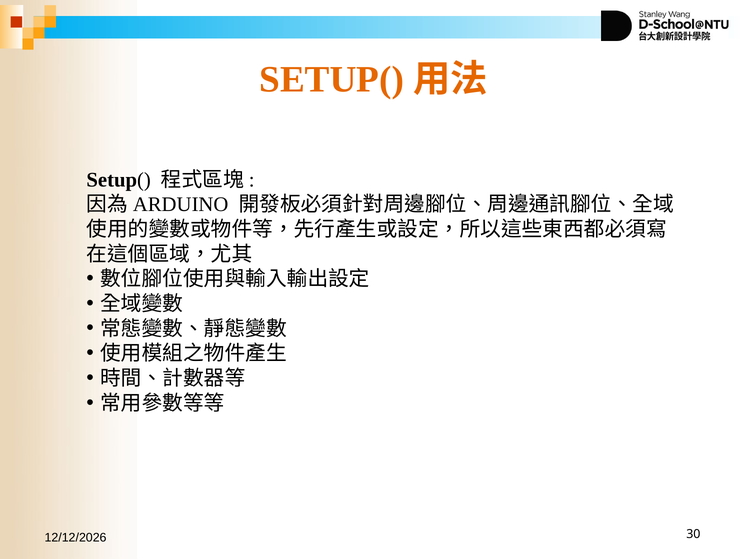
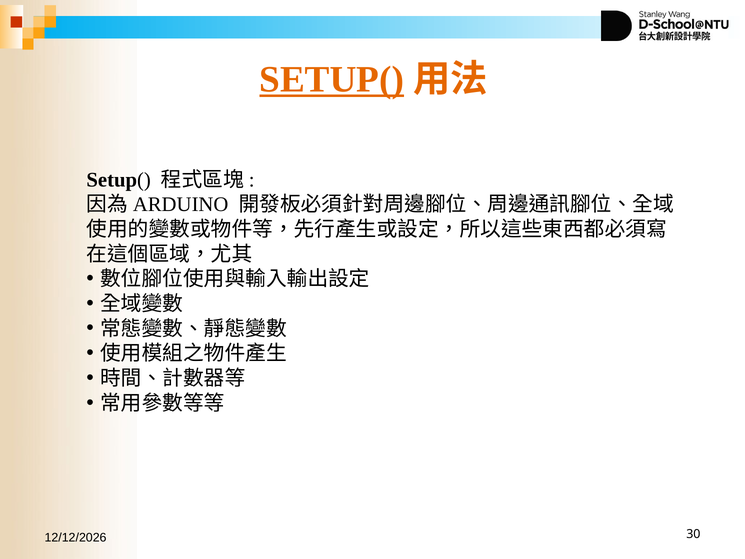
SETUP( at (332, 80) underline: none -> present
